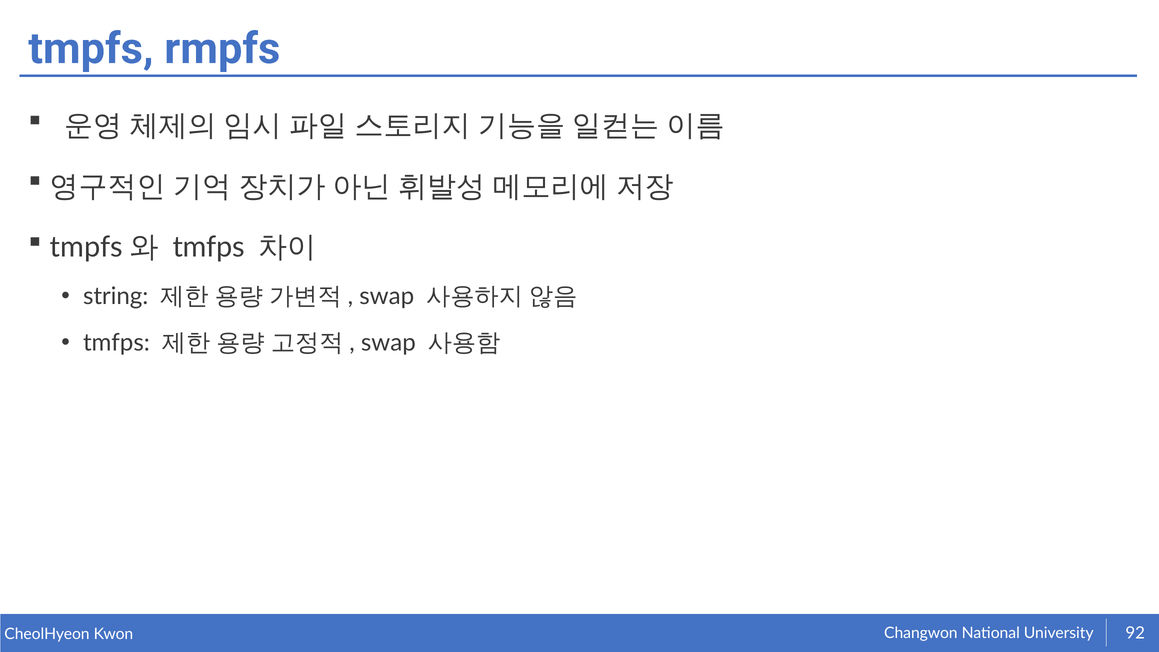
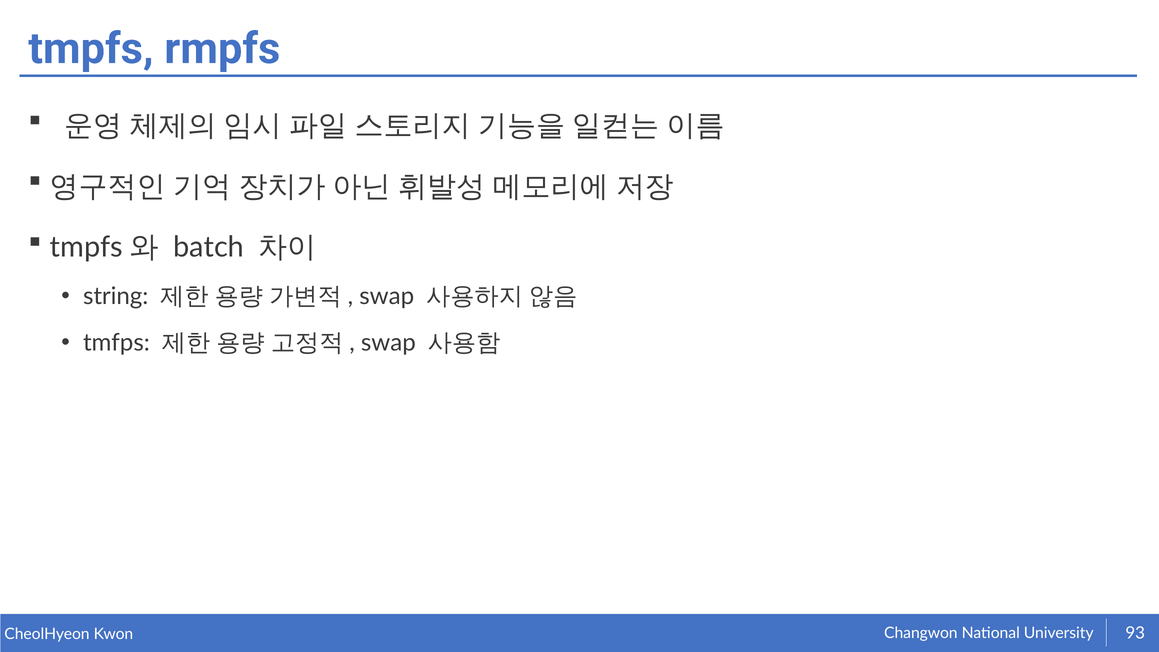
tmfps at (209, 247): tmfps -> batch
92: 92 -> 93
